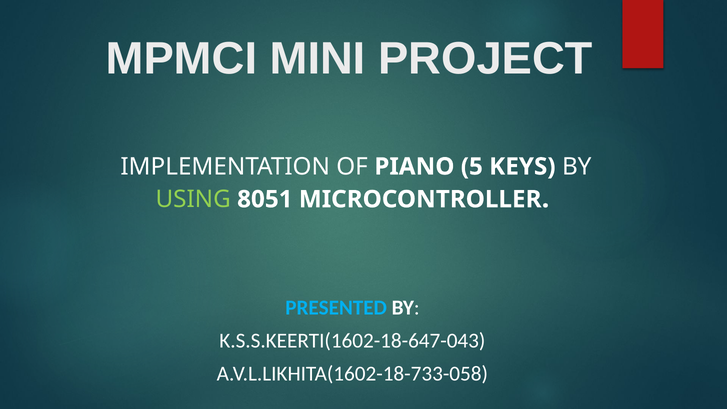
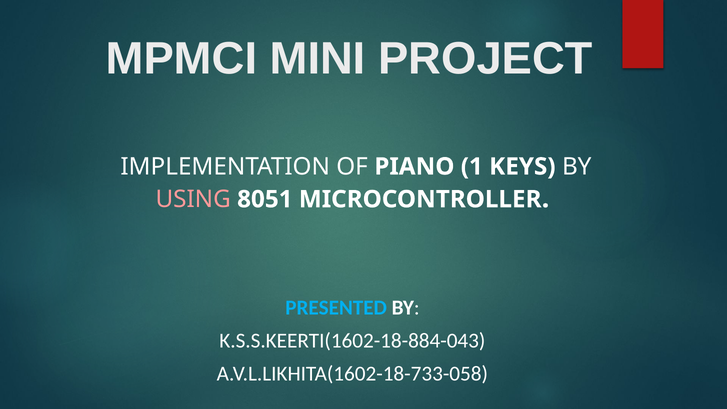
5: 5 -> 1
USING colour: light green -> pink
K.S.S.KEERTI(1602-18-647-043: K.S.S.KEERTI(1602-18-647-043 -> K.S.S.KEERTI(1602-18-884-043
